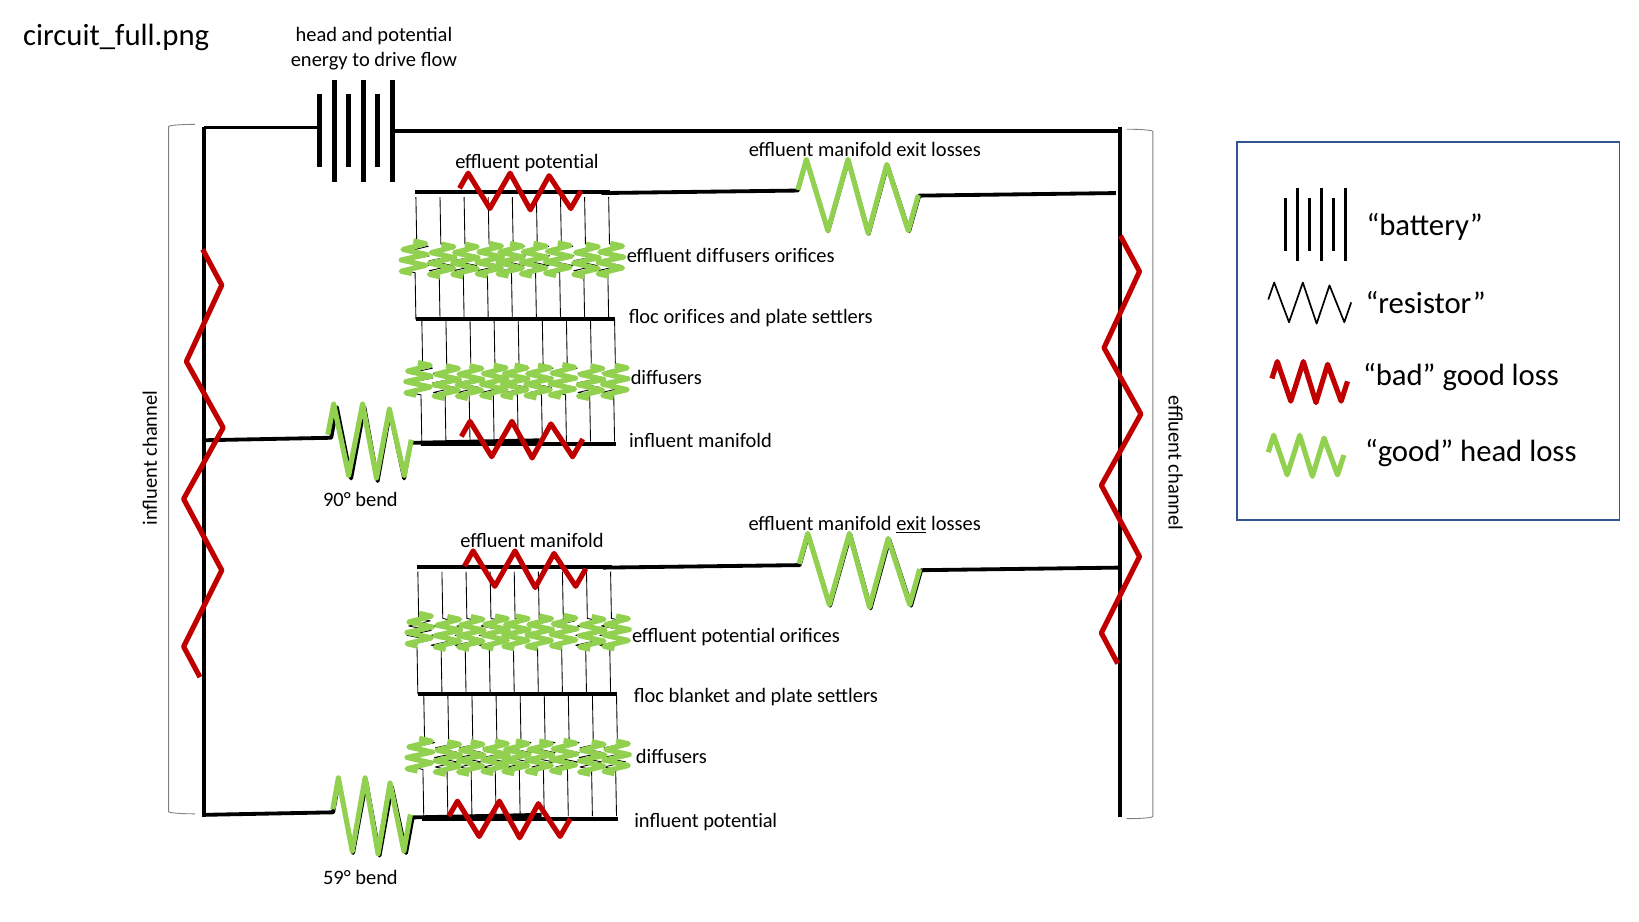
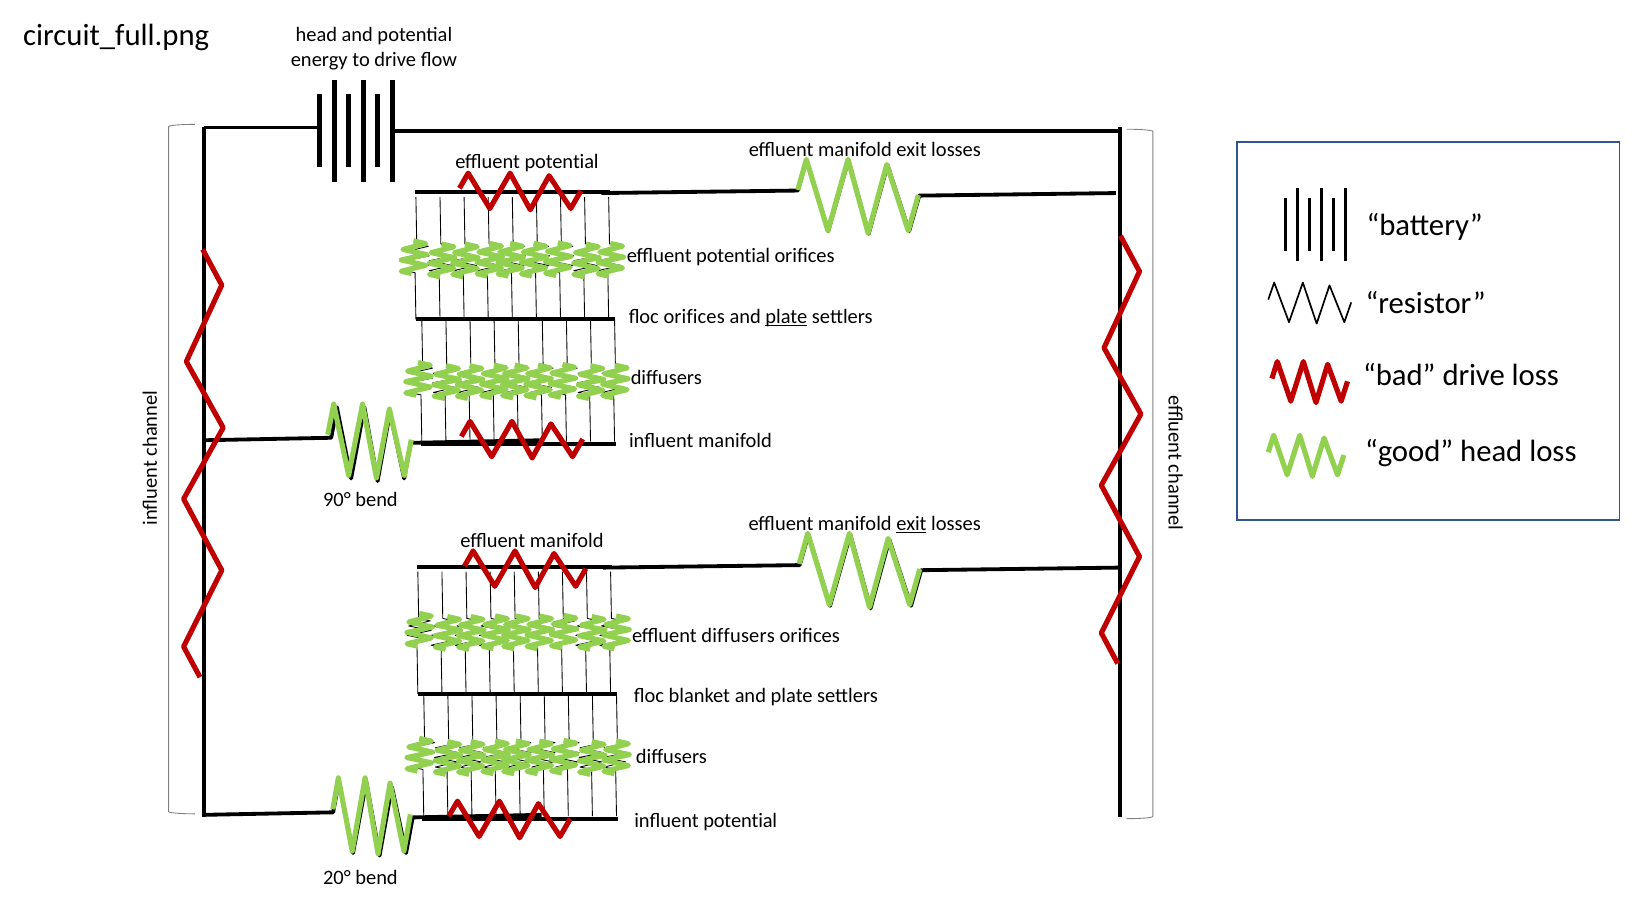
diffusers at (733, 256): diffusers -> potential
plate at (786, 316) underline: none -> present
bad good: good -> drive
potential at (738, 635): potential -> diffusers
59°: 59° -> 20°
